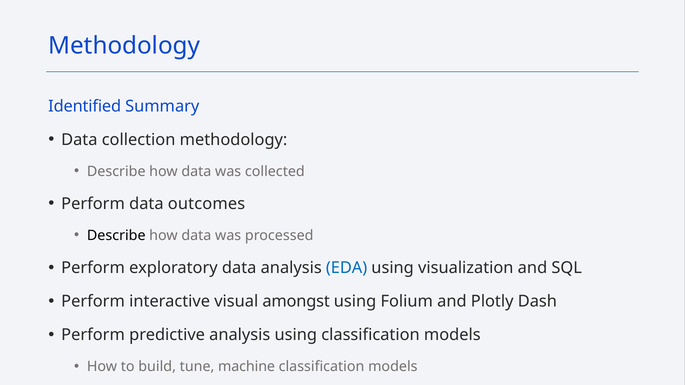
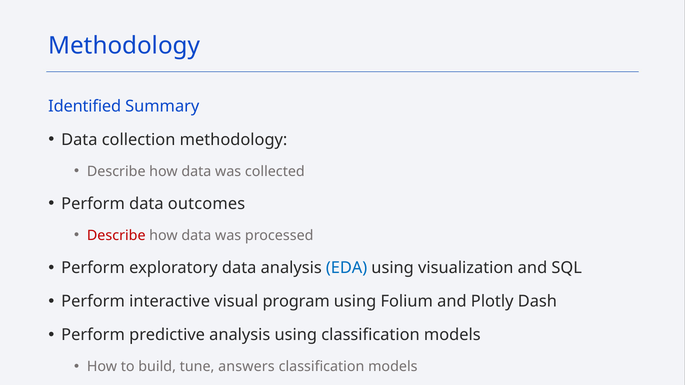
Describe at (116, 236) colour: black -> red
amongst: amongst -> program
machine: machine -> answers
